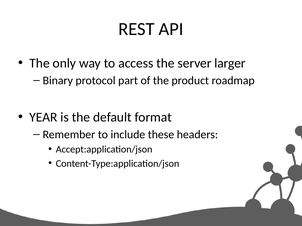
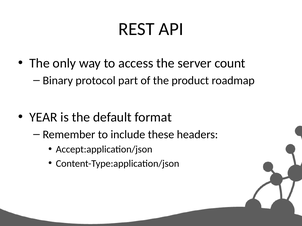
larger: larger -> count
